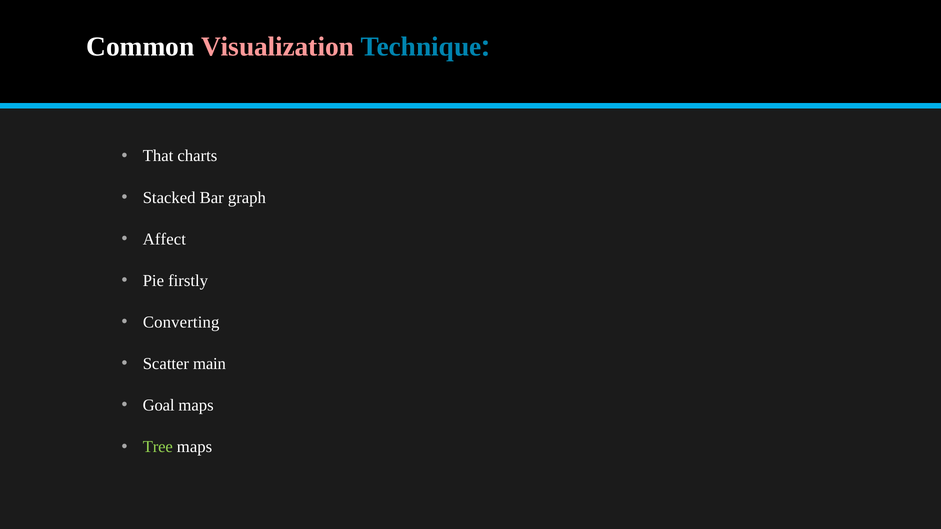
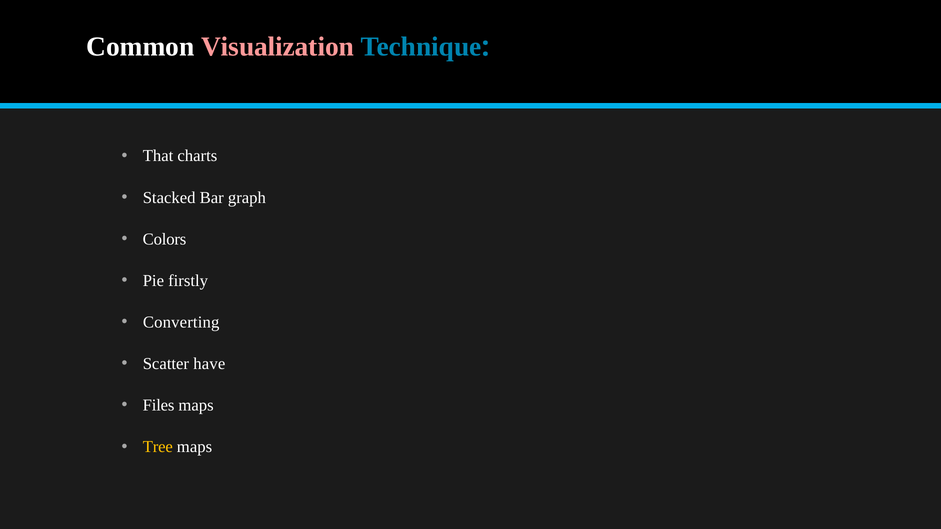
Affect: Affect -> Colors
main: main -> have
Goal: Goal -> Files
Tree colour: light green -> yellow
